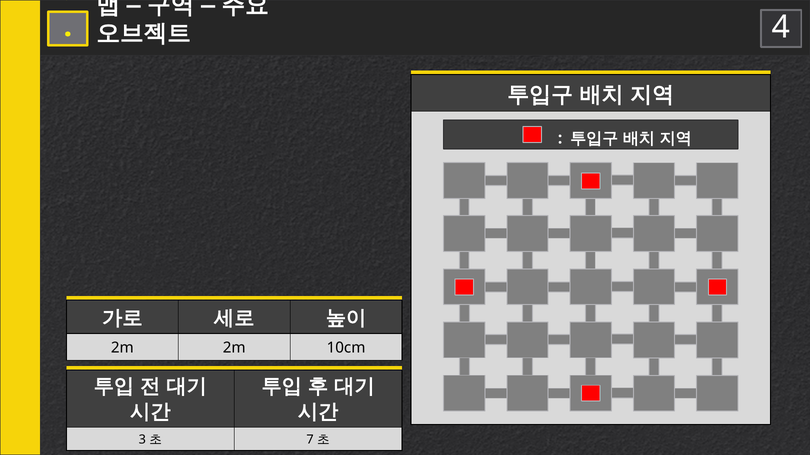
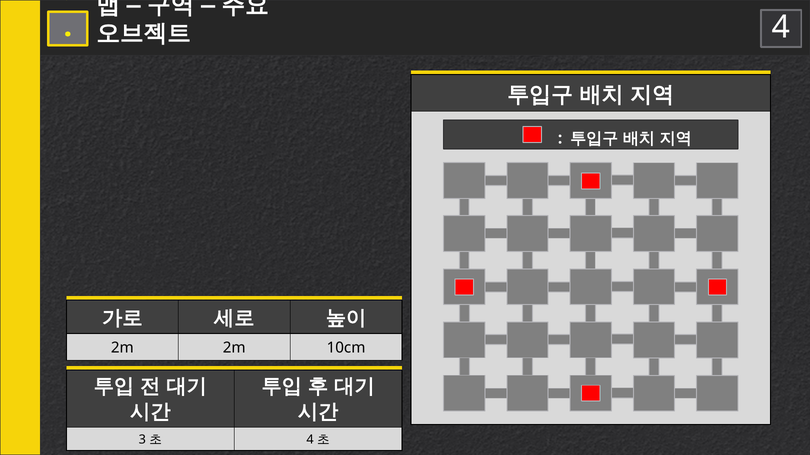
7 at (310, 440): 7 -> 4
